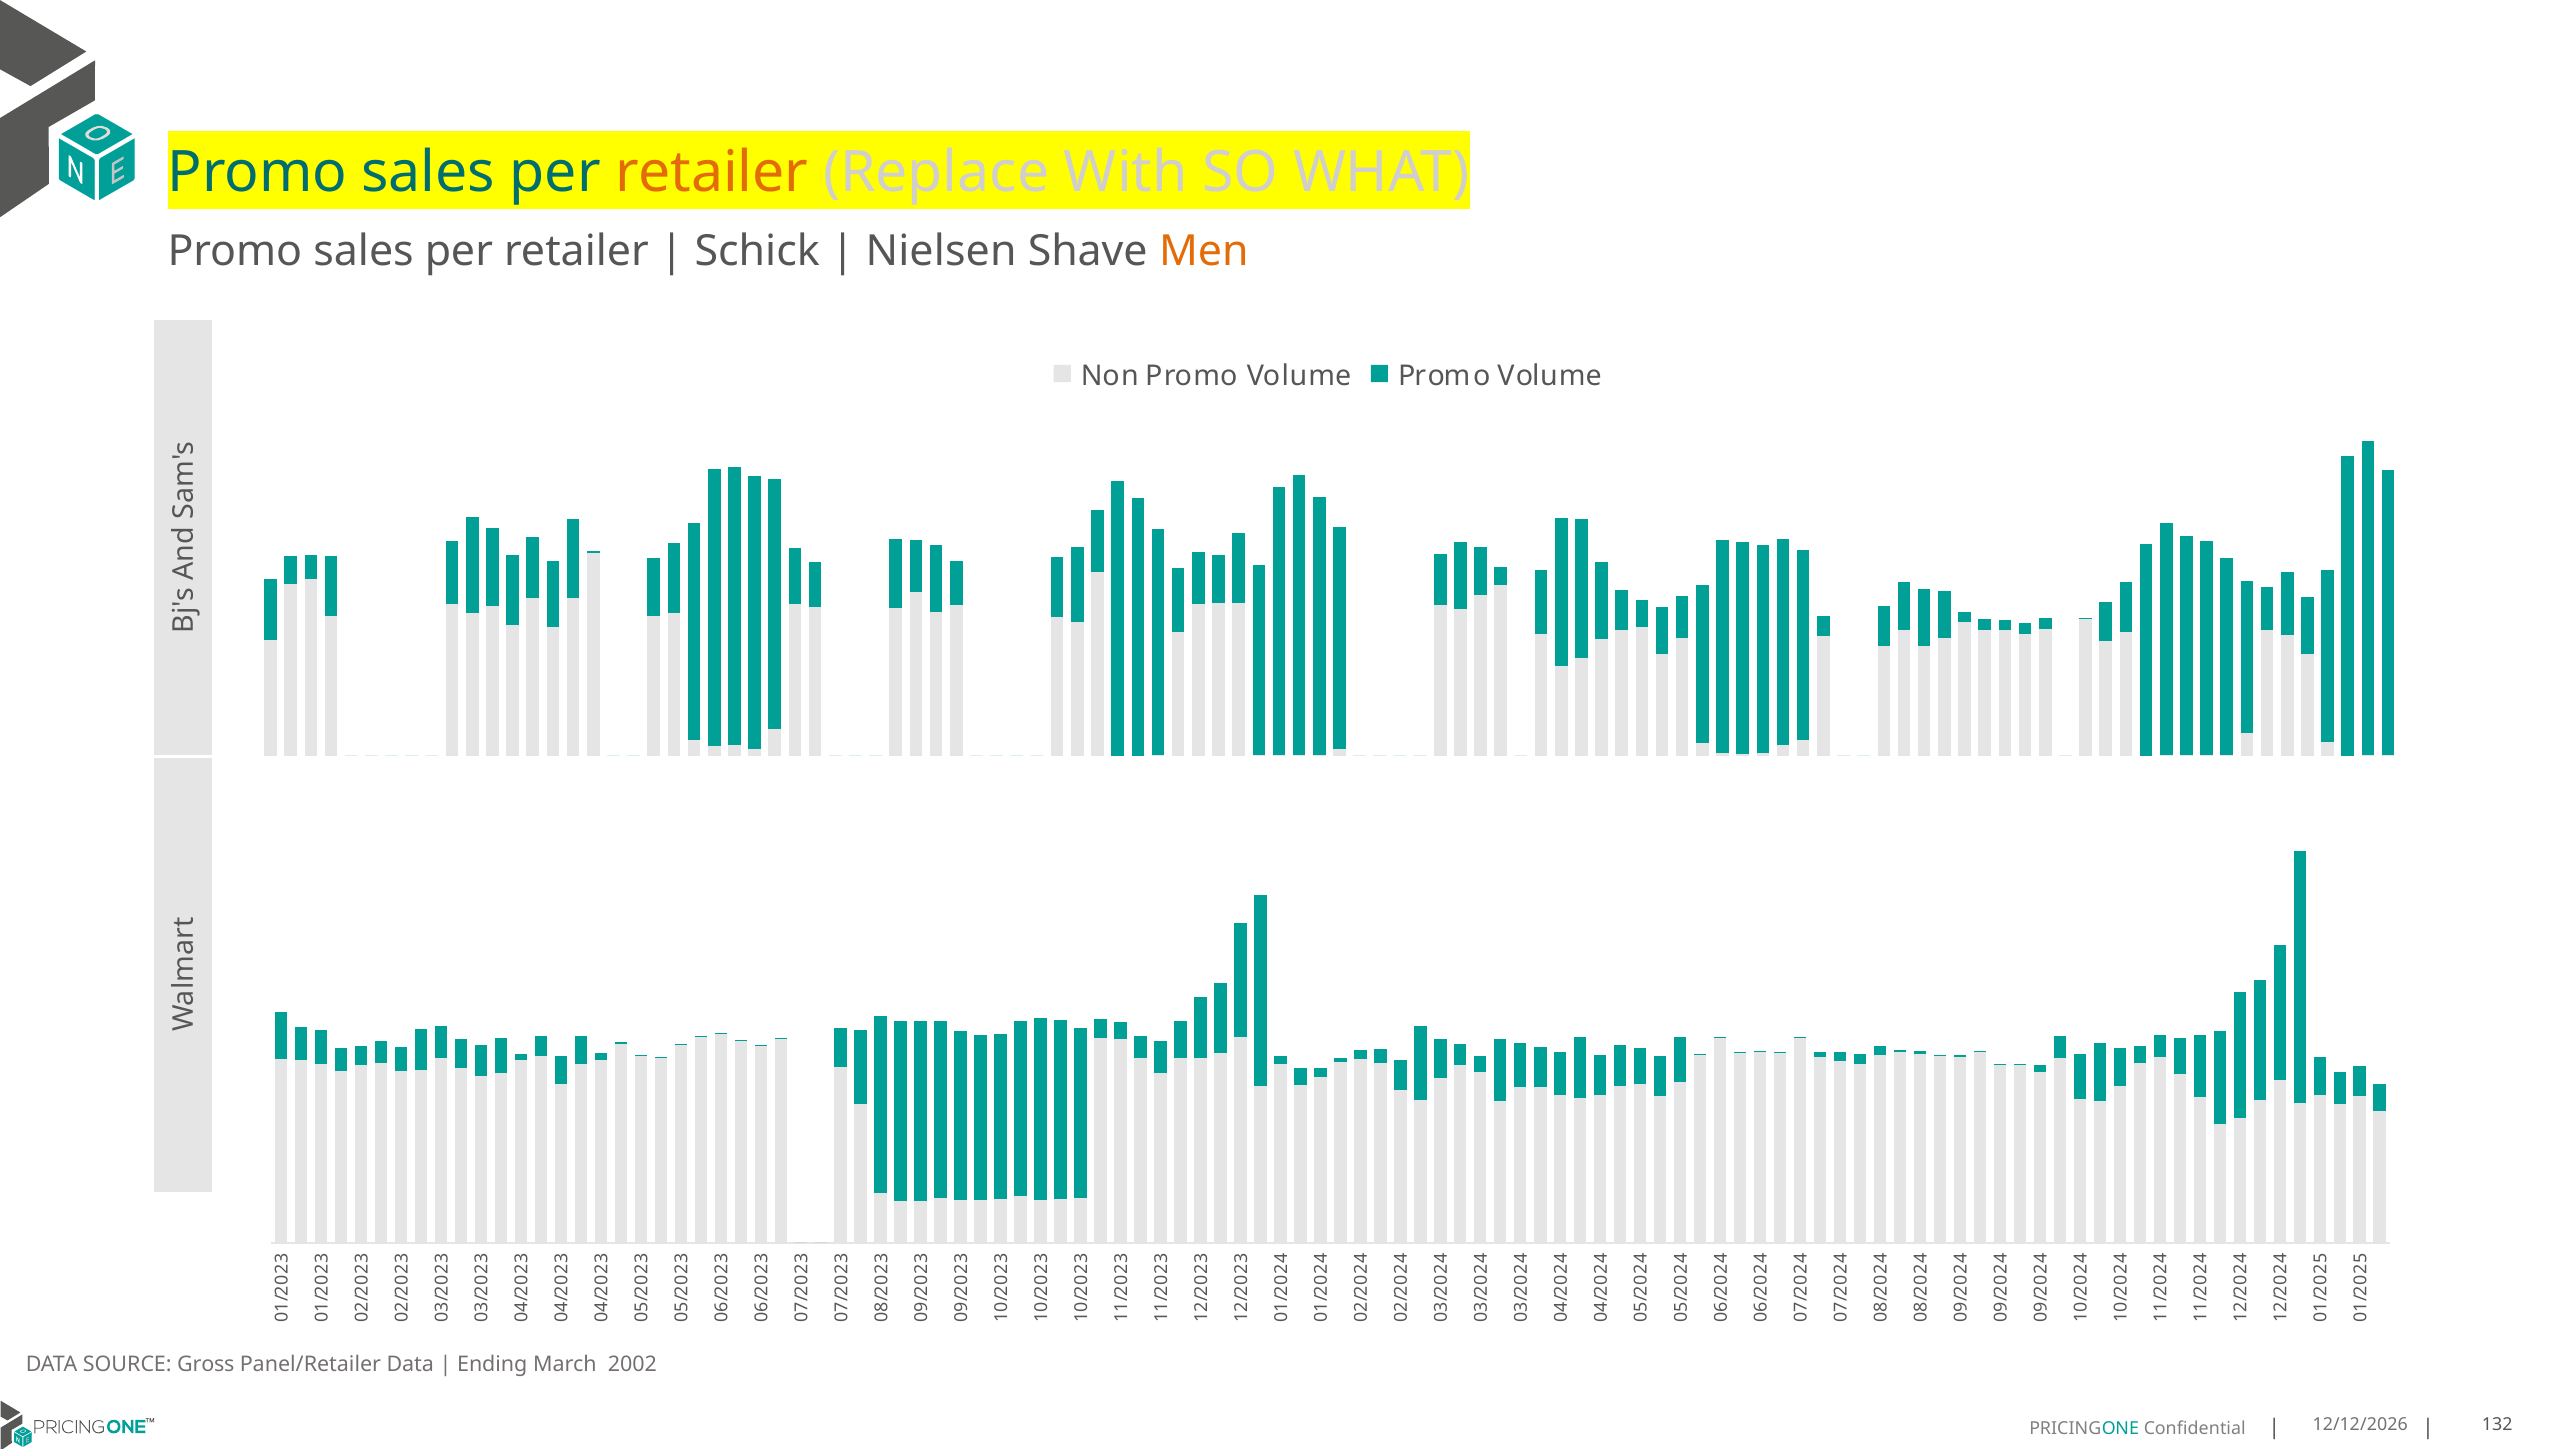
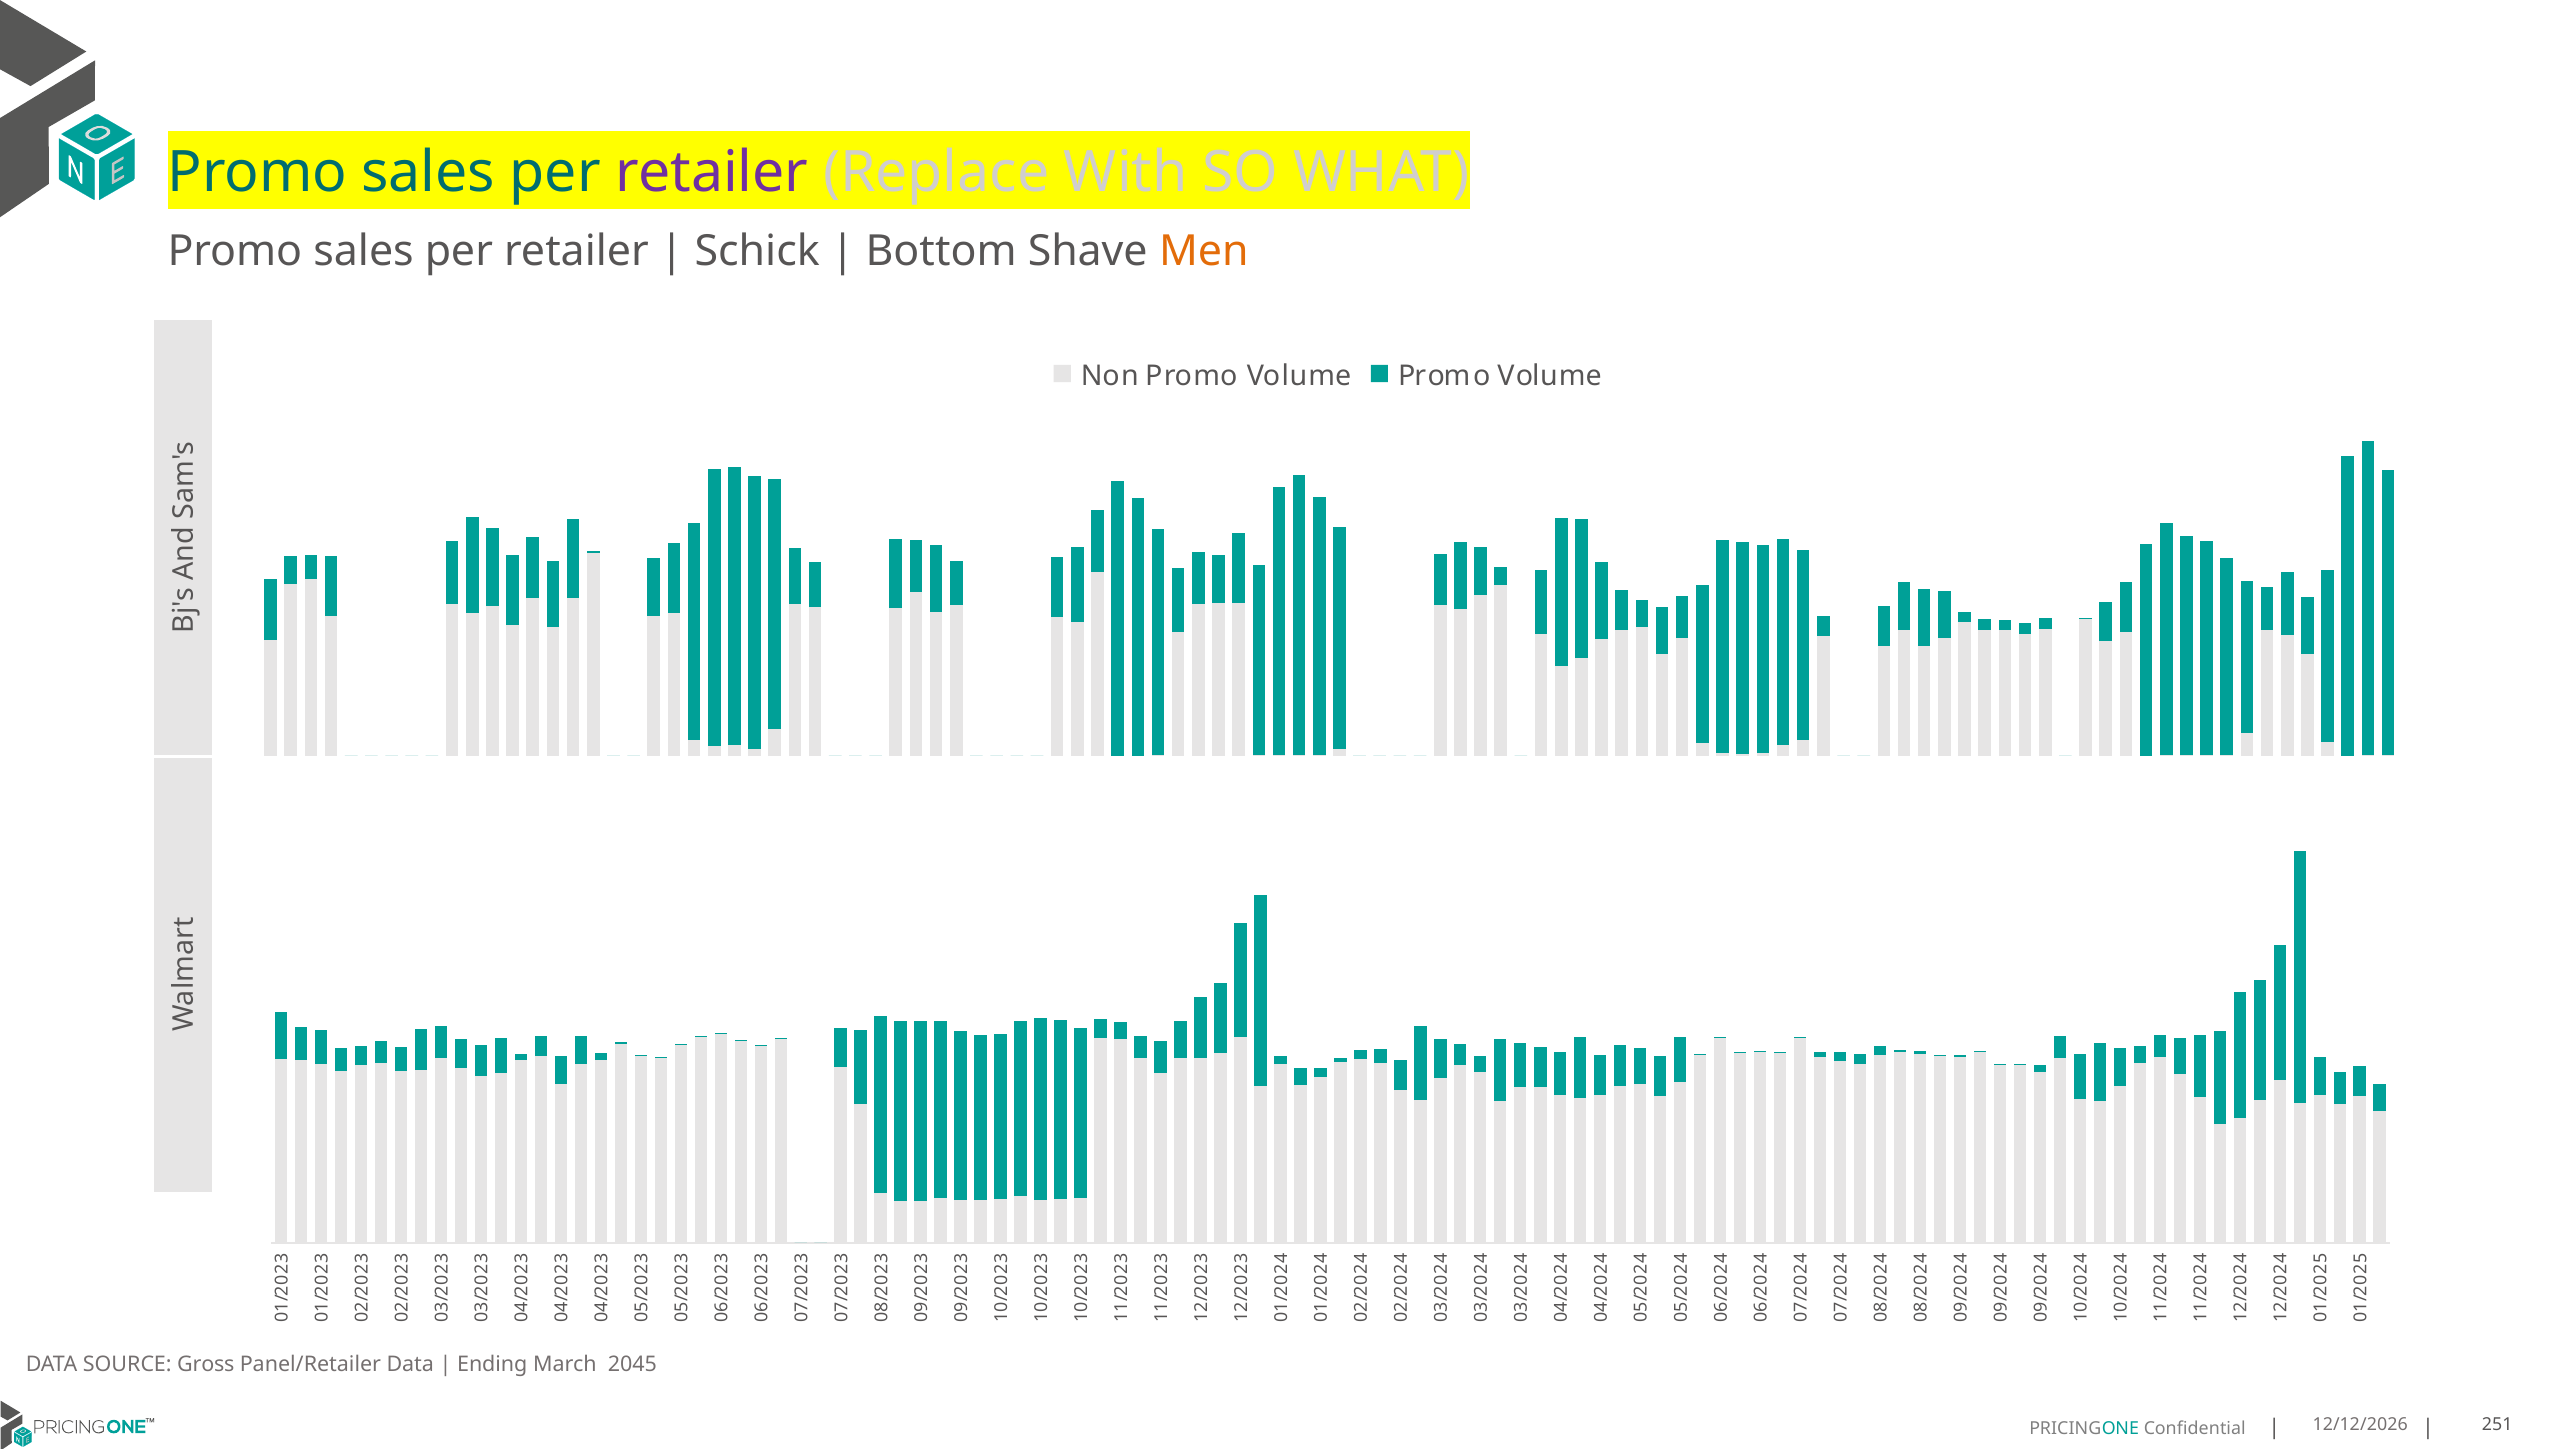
retailer at (712, 173) colour: orange -> purple
Nielsen: Nielsen -> Bottom
2002: 2002 -> 2045
132: 132 -> 251
